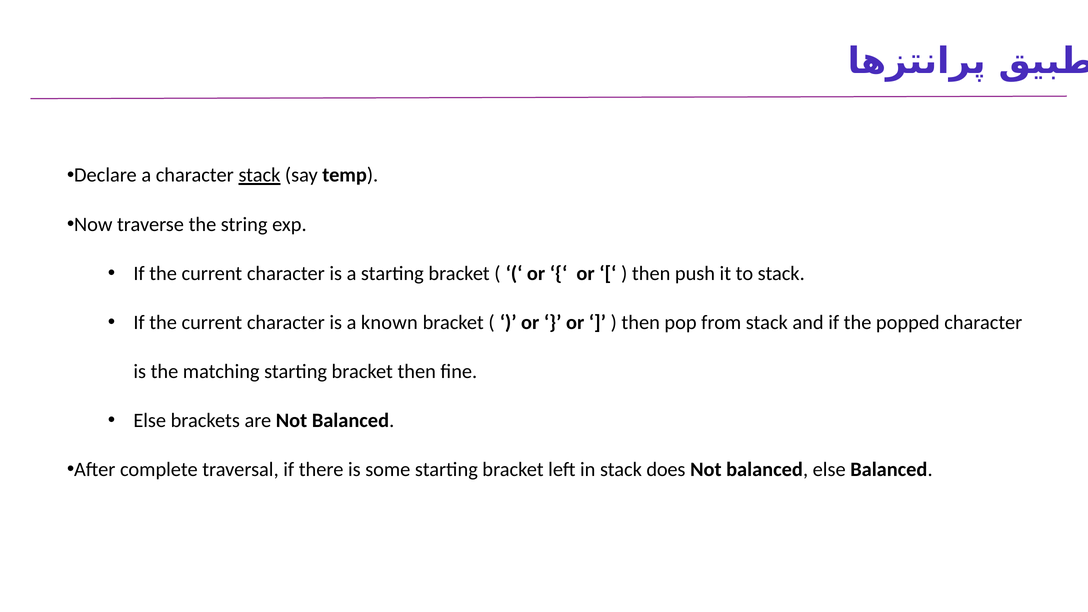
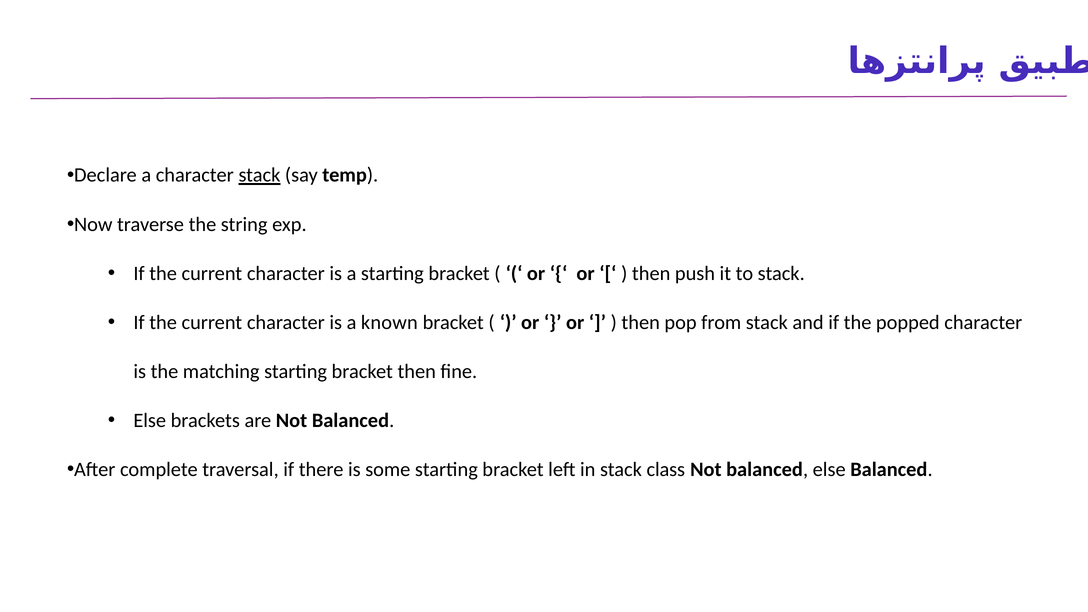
does: does -> class
